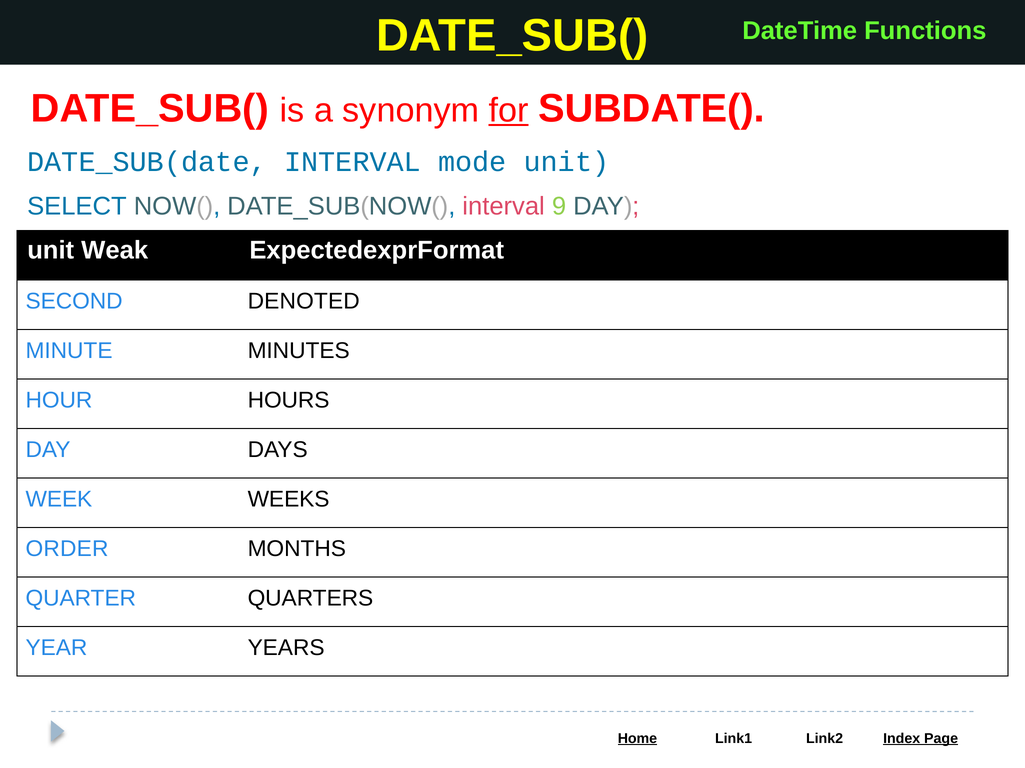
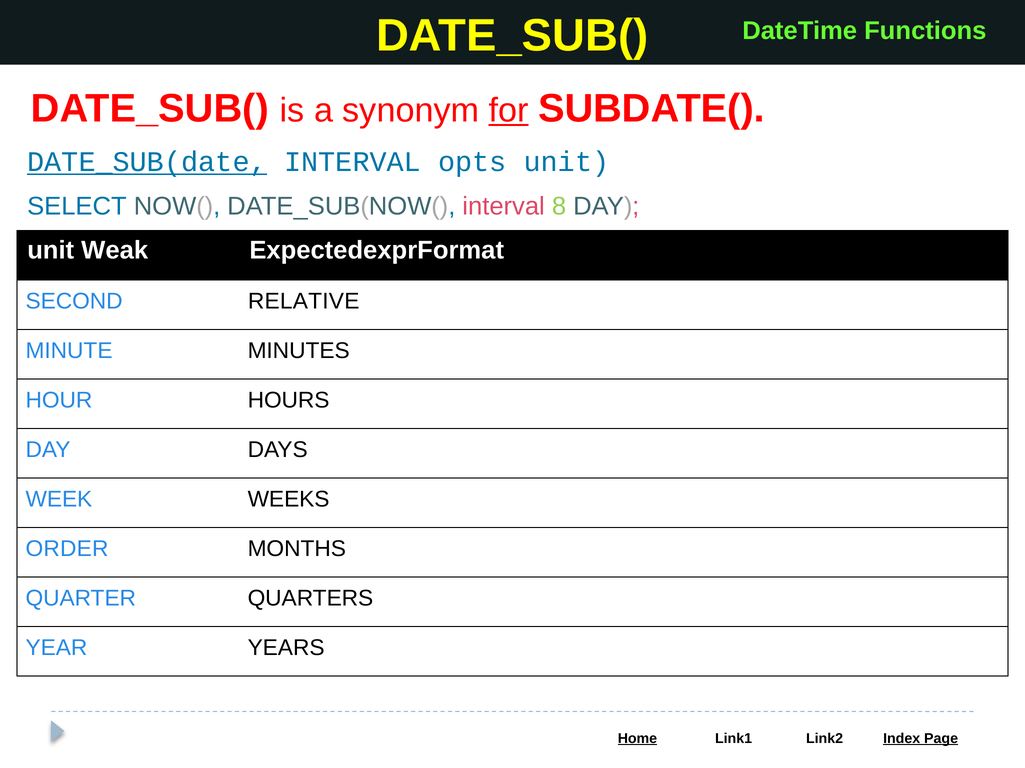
DATE_SUB(date underline: none -> present
mode: mode -> opts
9: 9 -> 8
DENOTED: DENOTED -> RELATIVE
